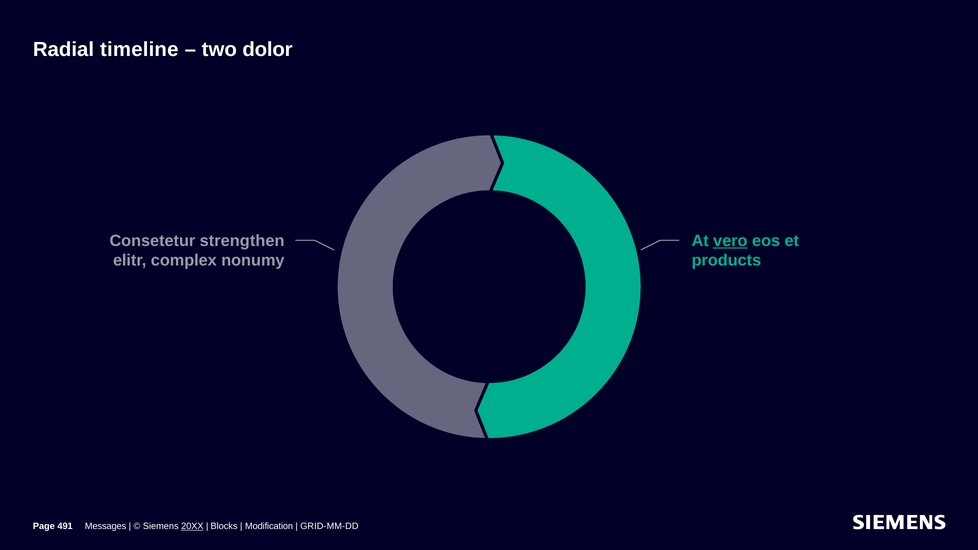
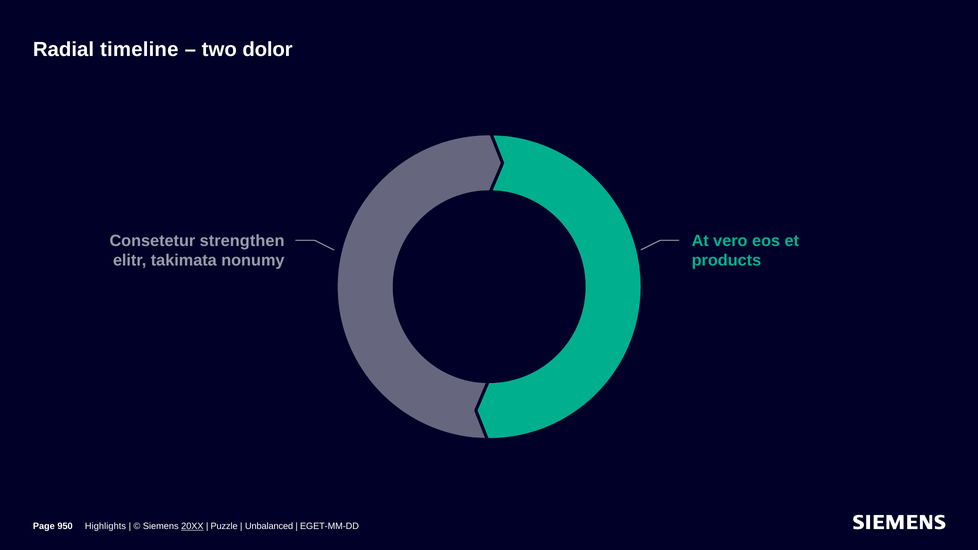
vero underline: present -> none
complex: complex -> takimata
491: 491 -> 950
Messages: Messages -> Highlights
Blocks: Blocks -> Puzzle
Modification: Modification -> Unbalanced
GRID-MM-DD: GRID-MM-DD -> EGET-MM-DD
